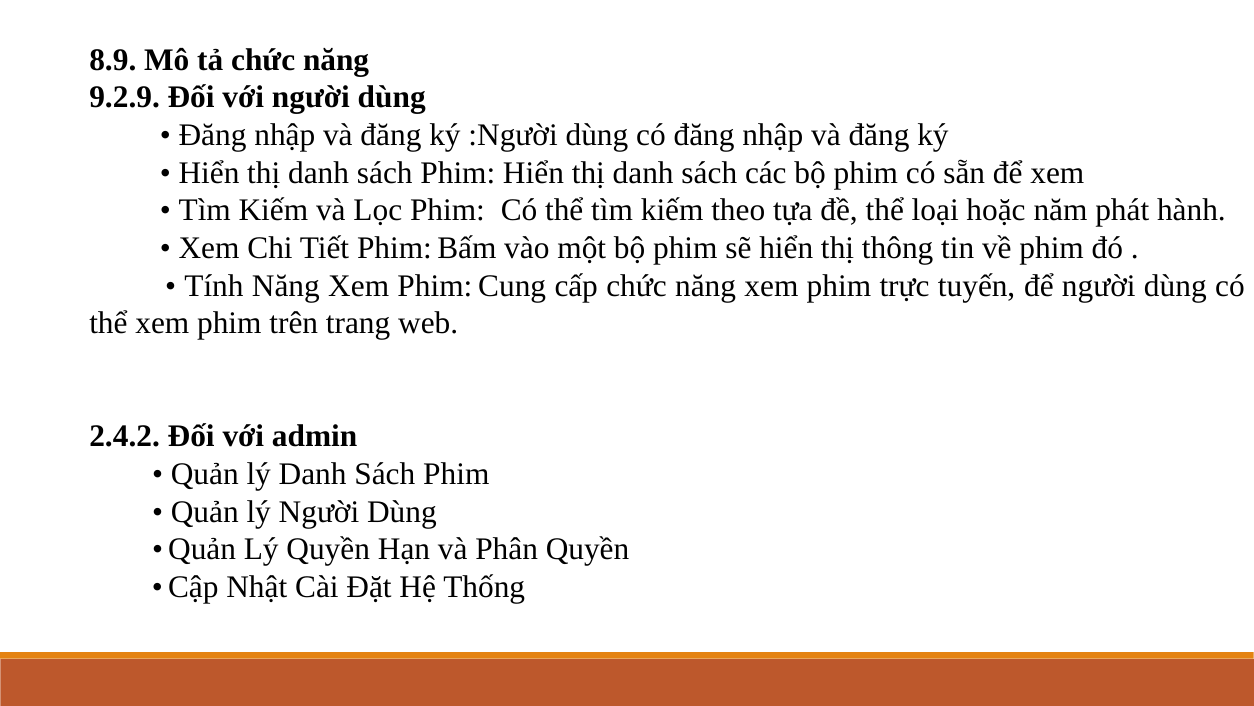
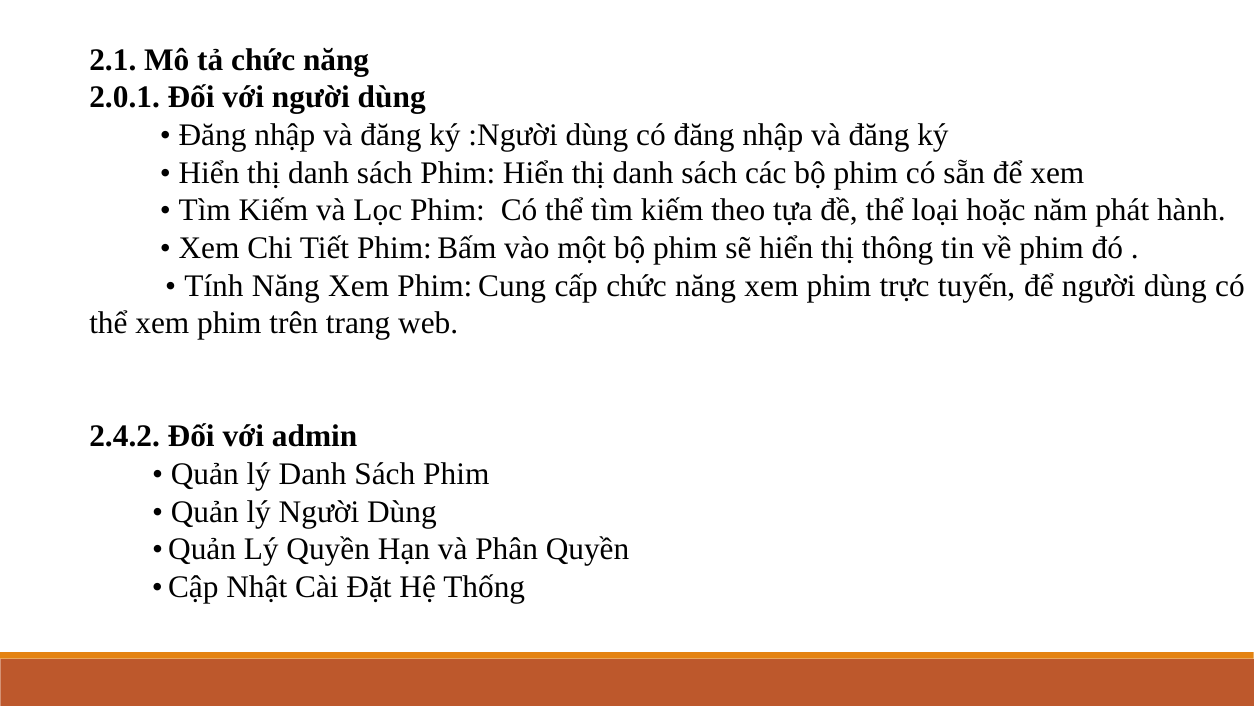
8.9: 8.9 -> 2.1
9.2.9: 9.2.9 -> 2.0.1
